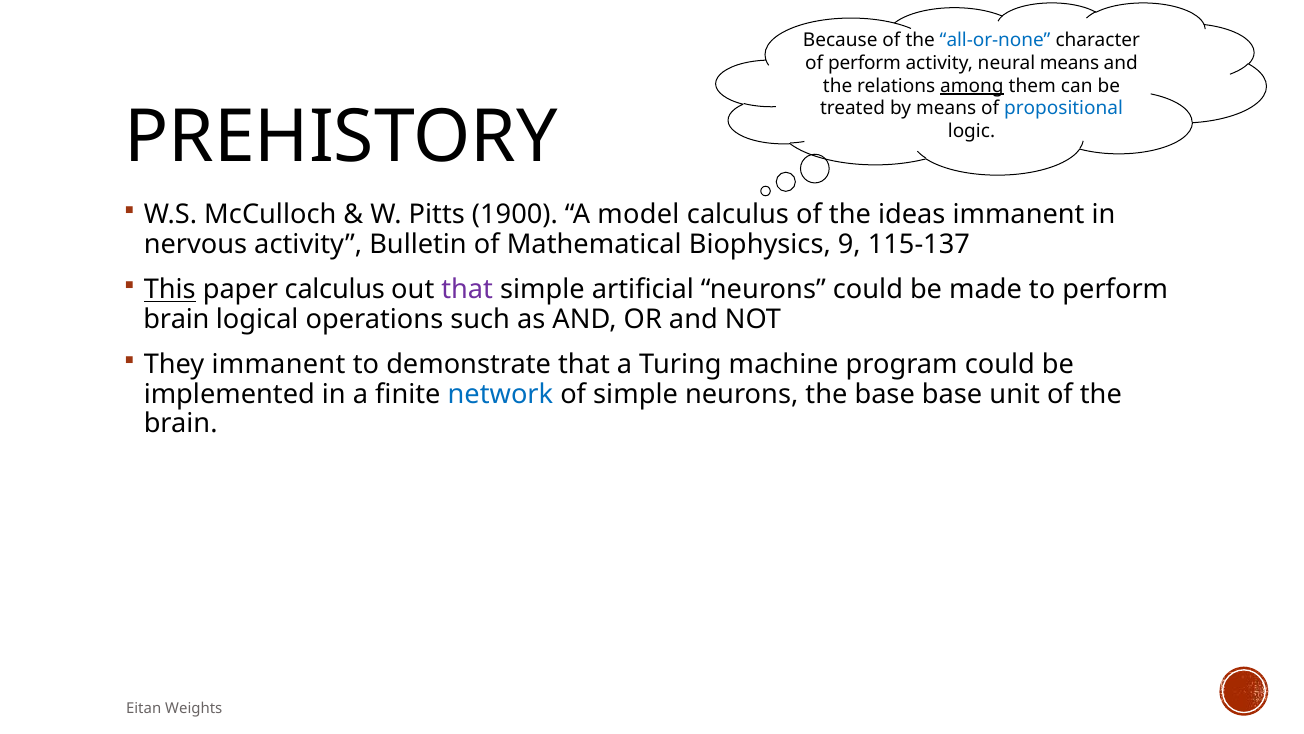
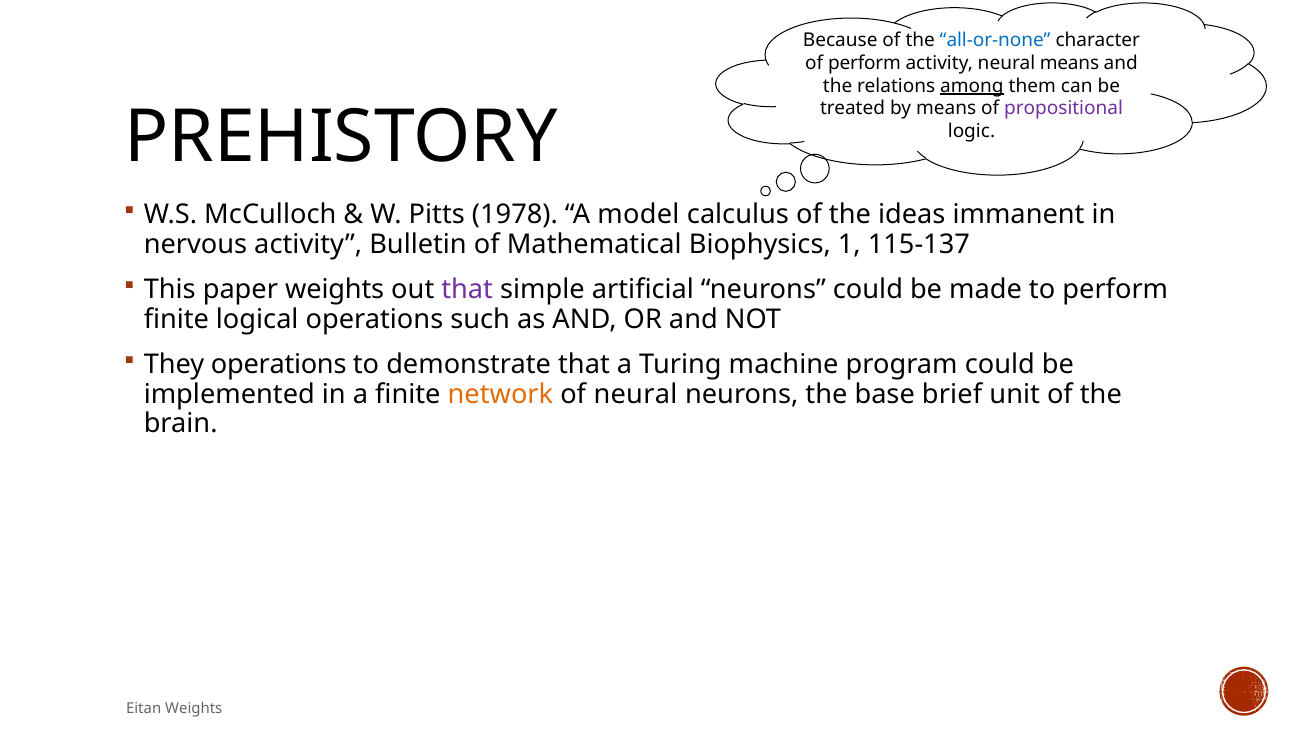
propositional colour: blue -> purple
1900: 1900 -> 1978
9: 9 -> 1
This underline: present -> none
paper calculus: calculus -> weights
brain at (176, 319): brain -> finite
They immanent: immanent -> operations
network colour: blue -> orange
of simple: simple -> neural
base base: base -> brief
